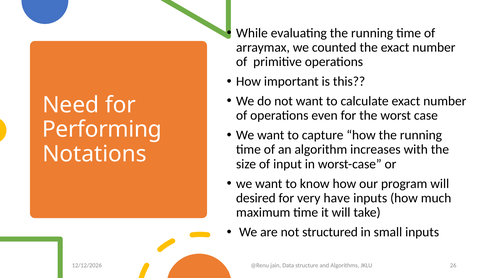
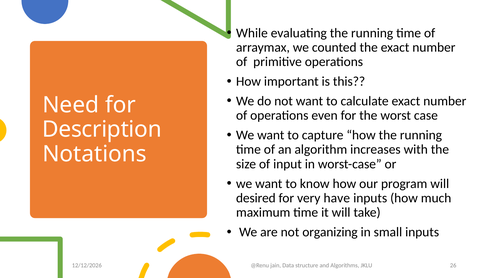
Performing: Performing -> Description
structured: structured -> organizing
